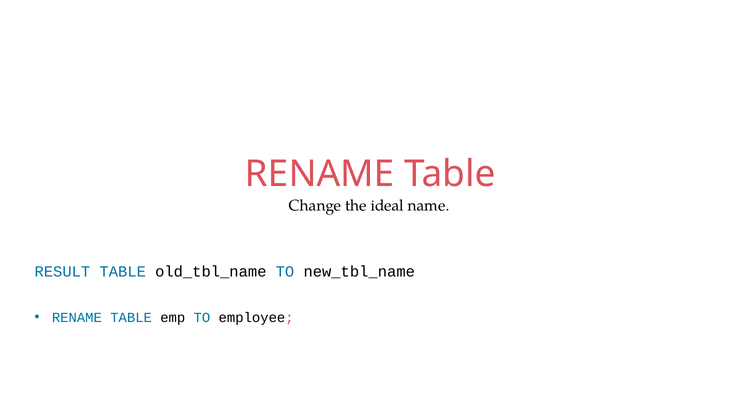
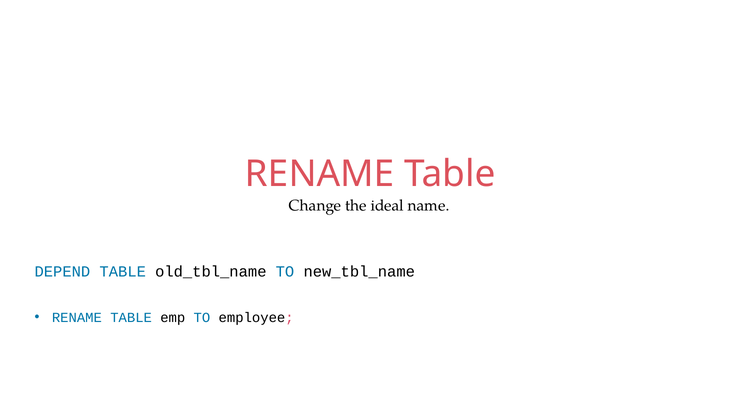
RESULT: RESULT -> DEPEND
